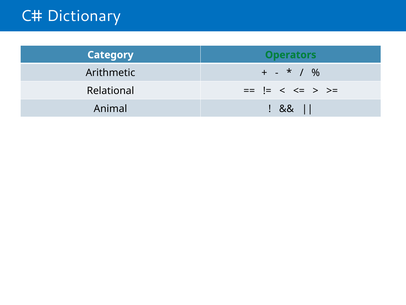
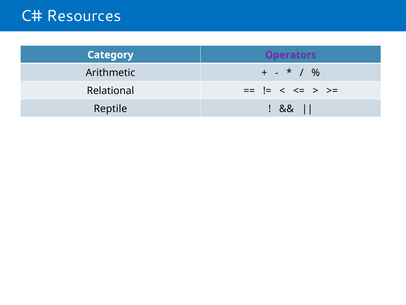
Dictionary: Dictionary -> Resources
Operators colour: green -> purple
Animal: Animal -> Reptile
